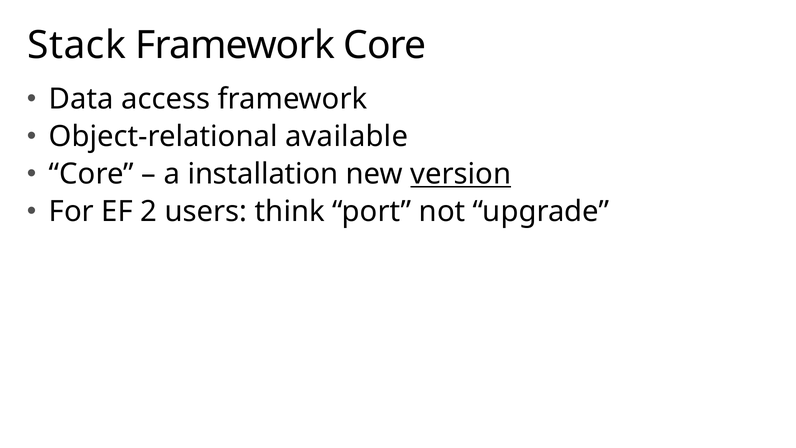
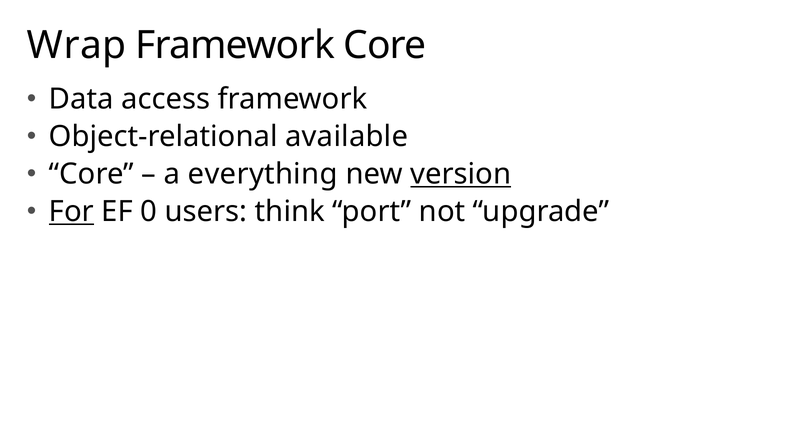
Stack: Stack -> Wrap
installation: installation -> everything
For underline: none -> present
2: 2 -> 0
